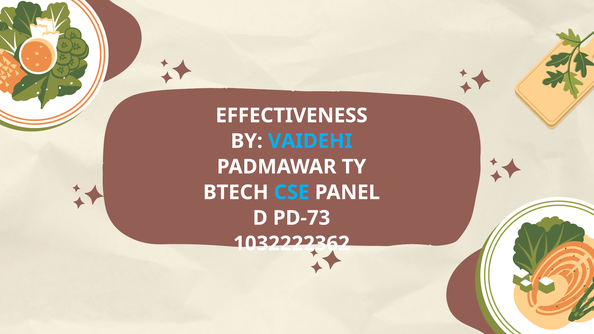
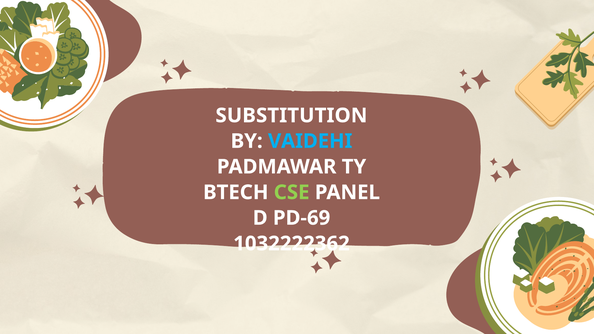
EFFECTIVENESS: EFFECTIVENESS -> SUBSTITUTION
CSE colour: light blue -> light green
PD-73: PD-73 -> PD-69
